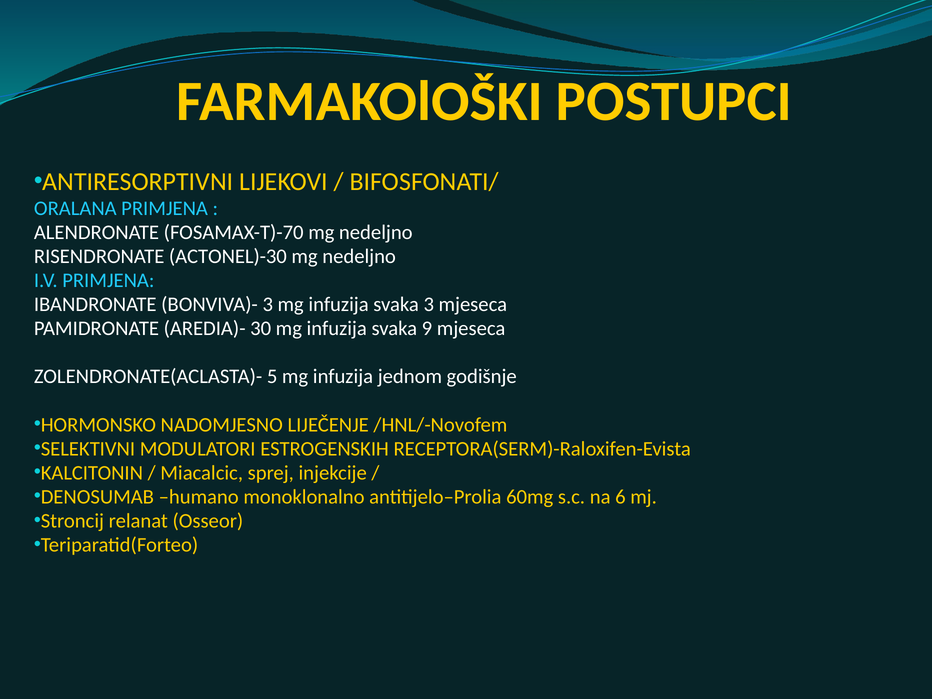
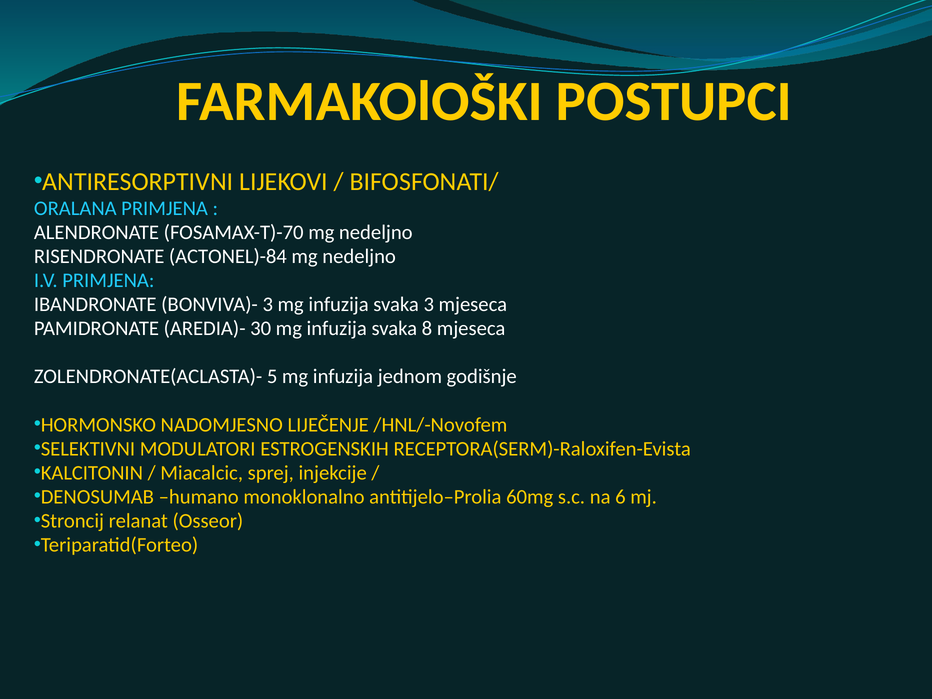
ACTONEL)-30: ACTONEL)-30 -> ACTONEL)-84
9: 9 -> 8
